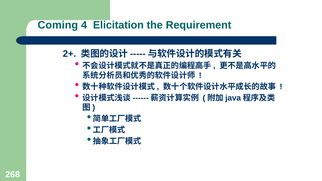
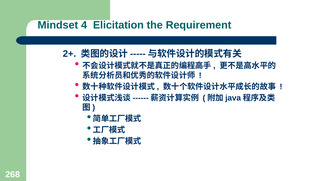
Coming: Coming -> Mindset
